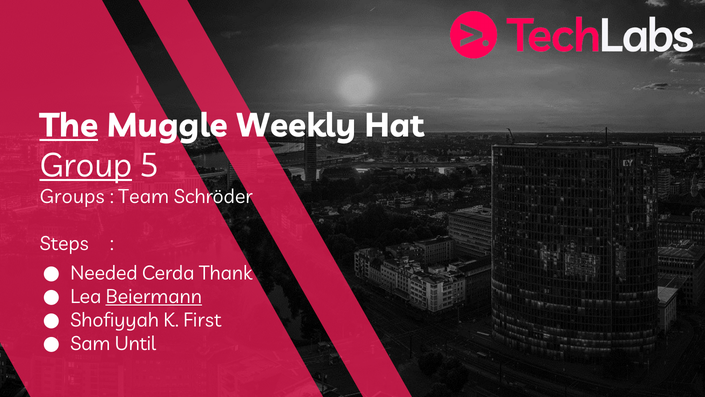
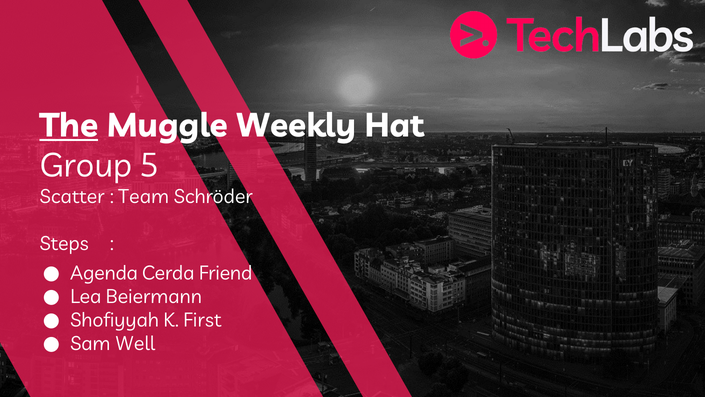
Group at (86, 166) underline: present -> none
Groups: Groups -> Scatter
Needed: Needed -> Agenda
Thank: Thank -> Friend
Beiermann underline: present -> none
Until: Until -> Well
